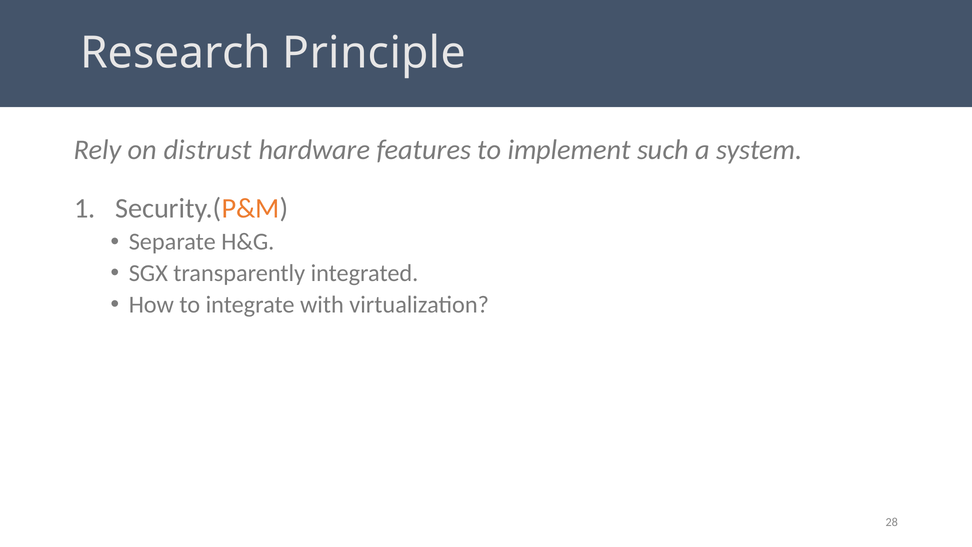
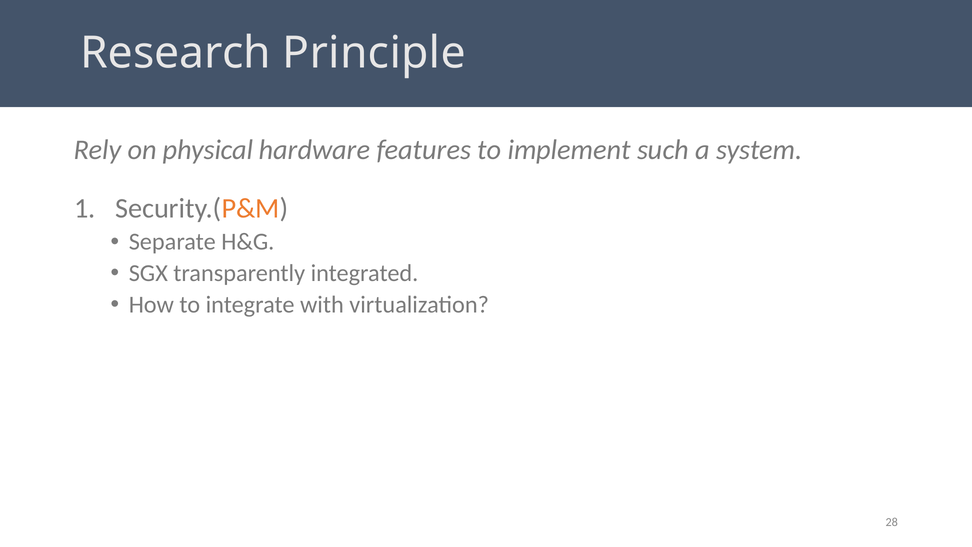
distrust: distrust -> physical
